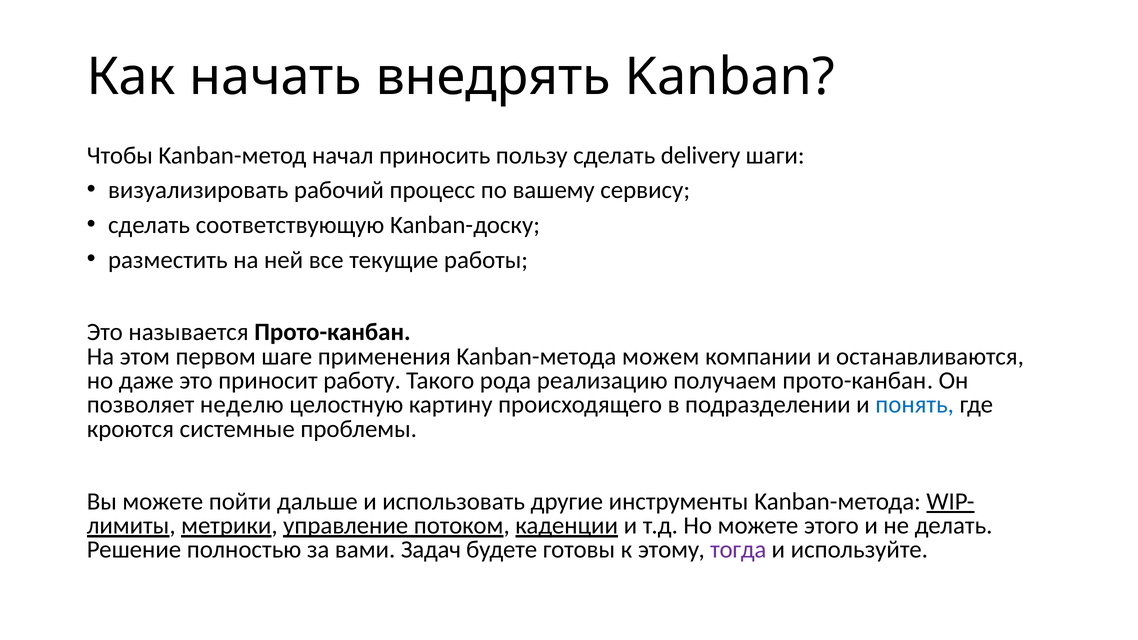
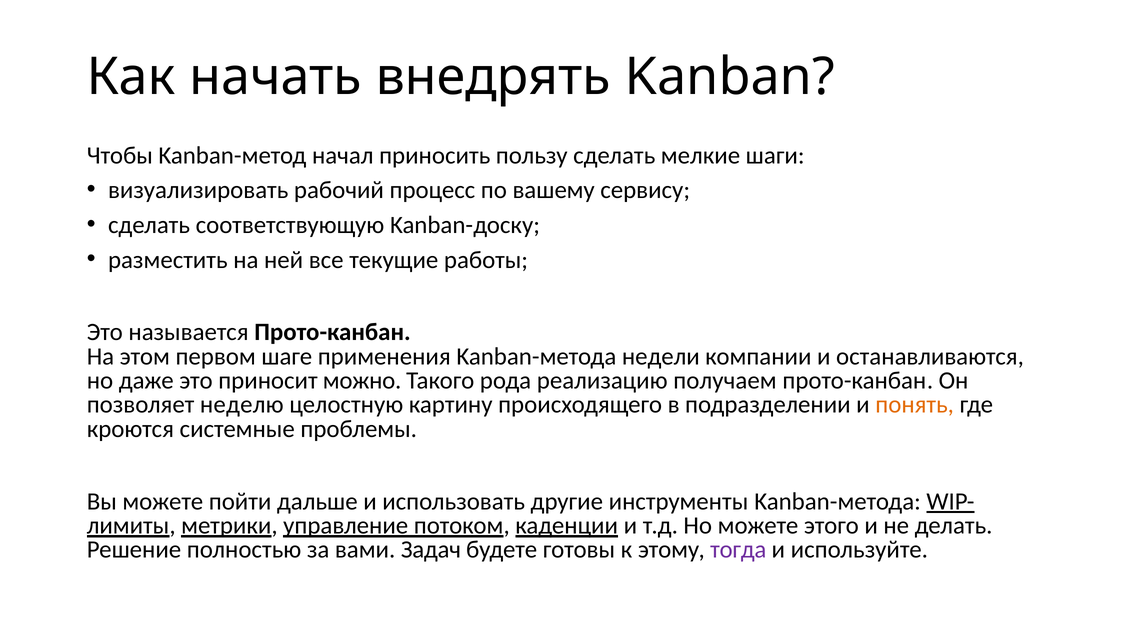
delivery: delivery -> мелкие
можем: можем -> недели
работу: работу -> можно
понять colour: blue -> orange
